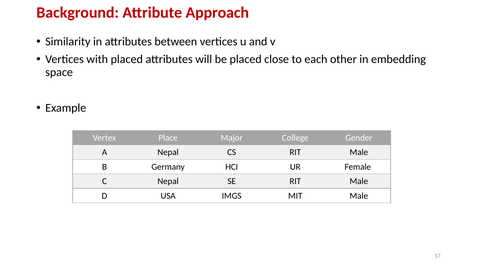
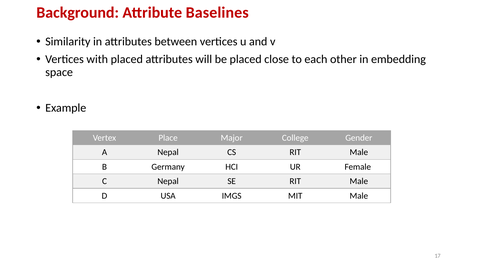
Approach: Approach -> Baselines
